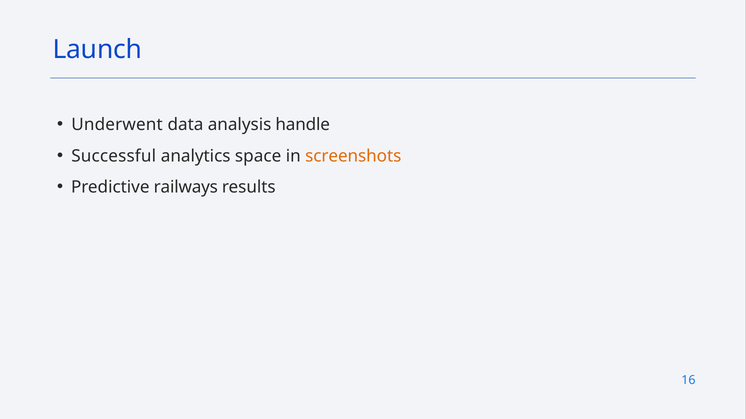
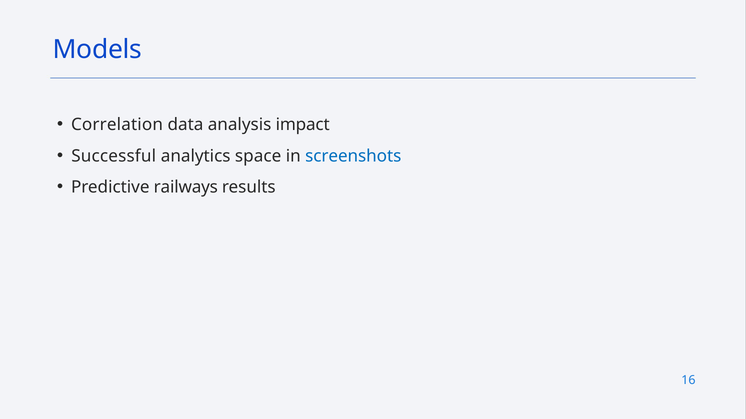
Launch: Launch -> Models
Underwent: Underwent -> Correlation
handle: handle -> impact
screenshots colour: orange -> blue
